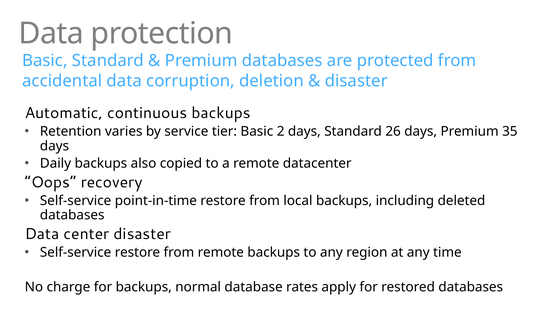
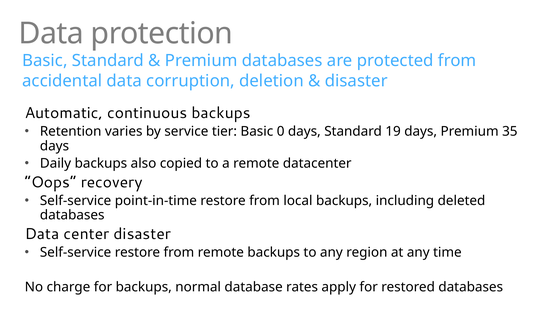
2: 2 -> 0
26: 26 -> 19
